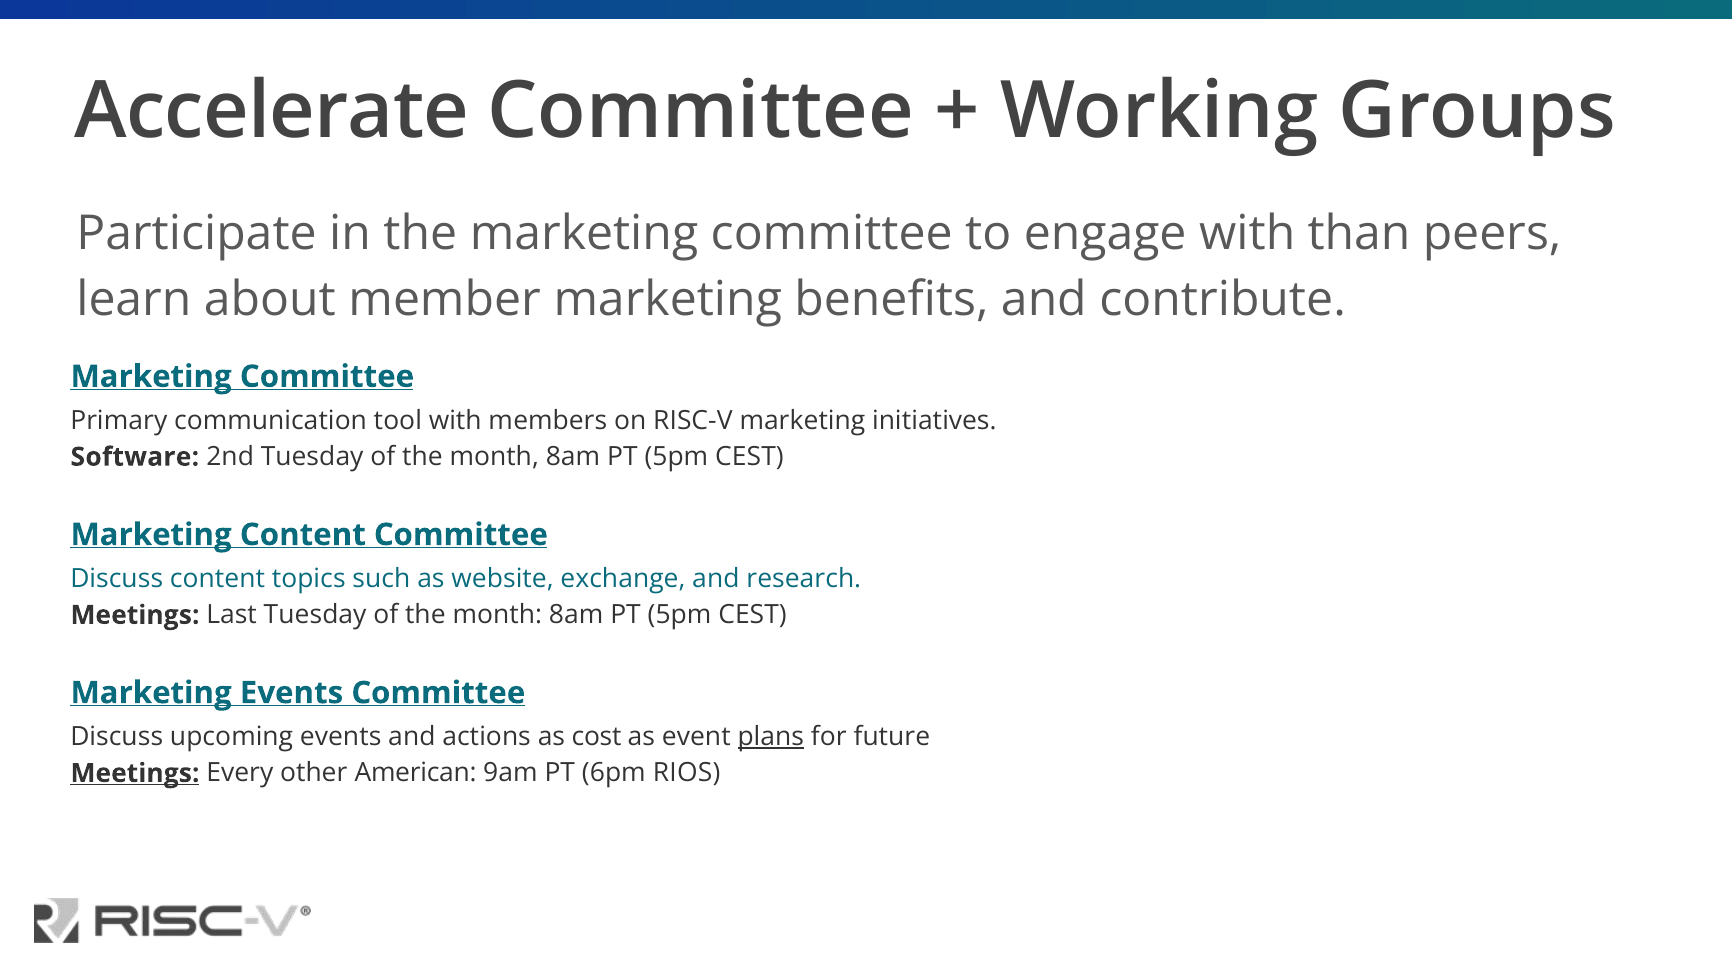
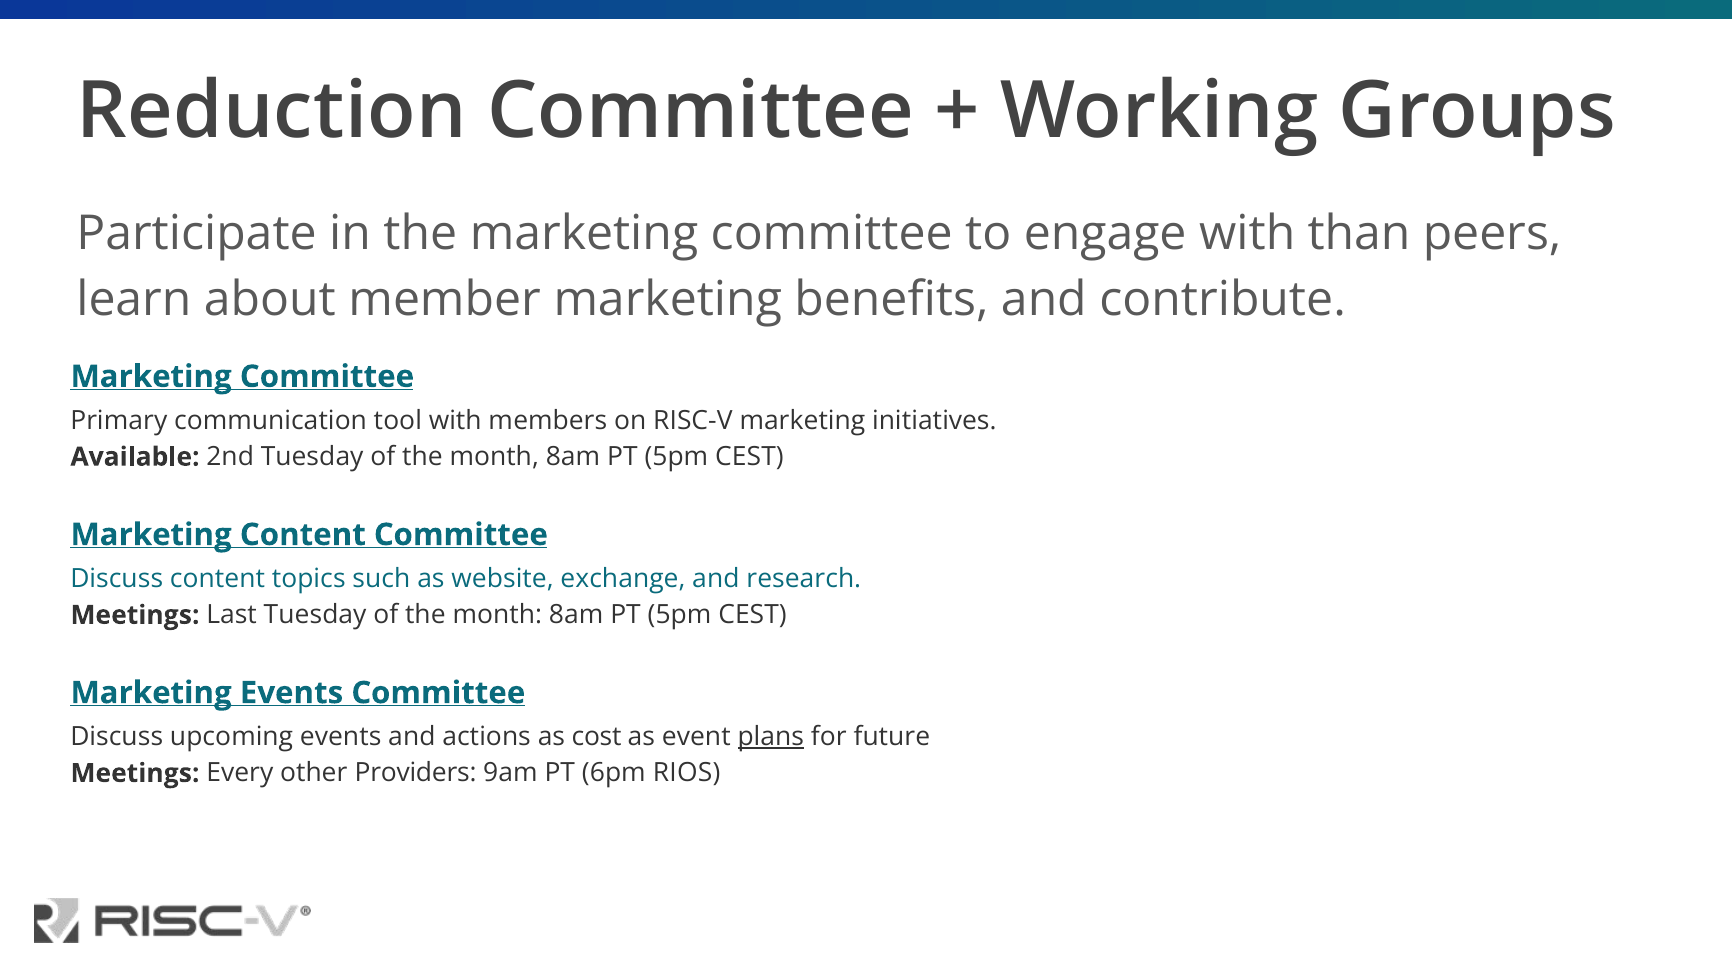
Accelerate: Accelerate -> Reduction
Software: Software -> Available
Meetings at (135, 773) underline: present -> none
American: American -> Providers
